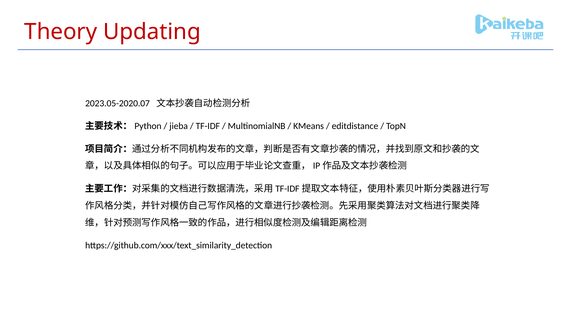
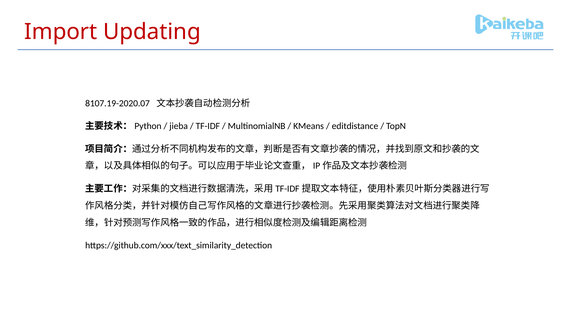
Theory: Theory -> Import
2023.05-2020.07: 2023.05-2020.07 -> 8107.19-2020.07
